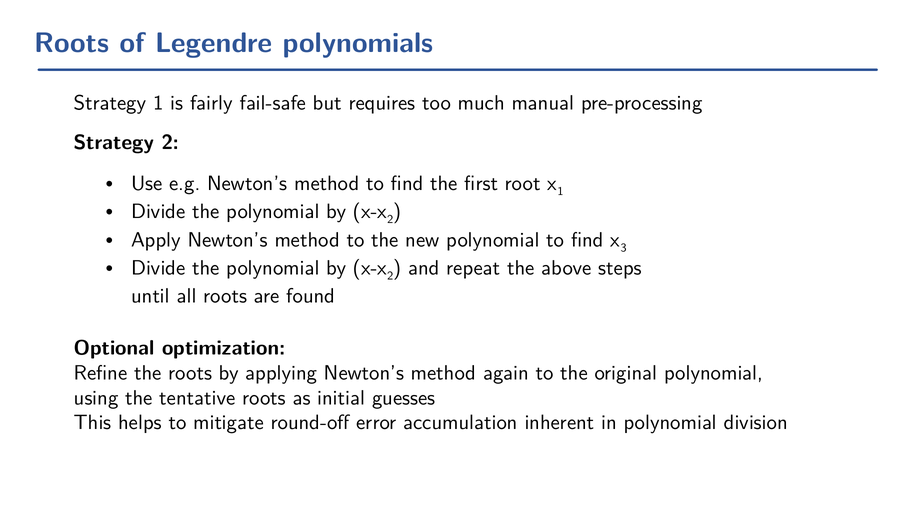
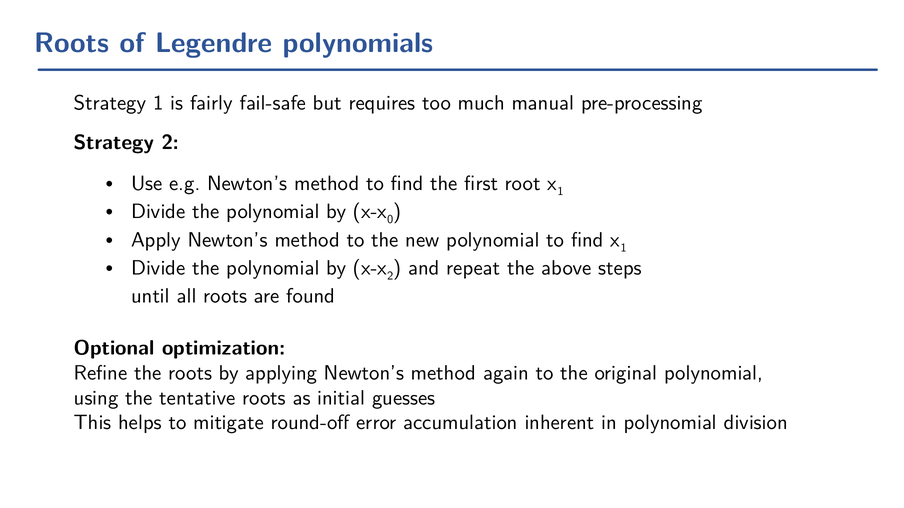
2 at (390, 220): 2 -> 0
3 at (624, 248): 3 -> 1
